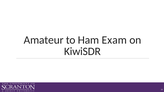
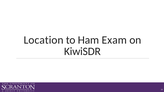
Amateur: Amateur -> Location
